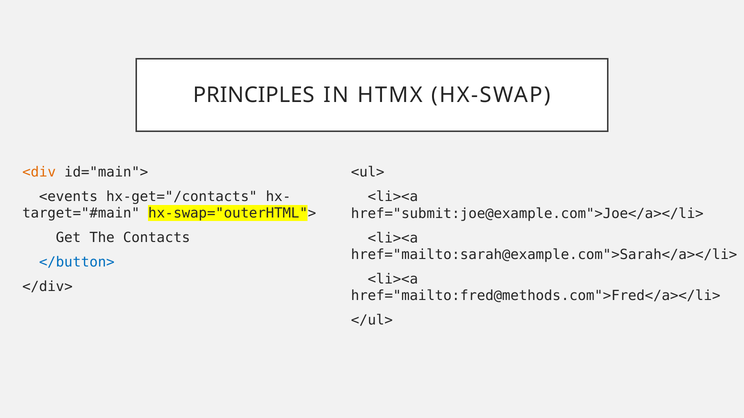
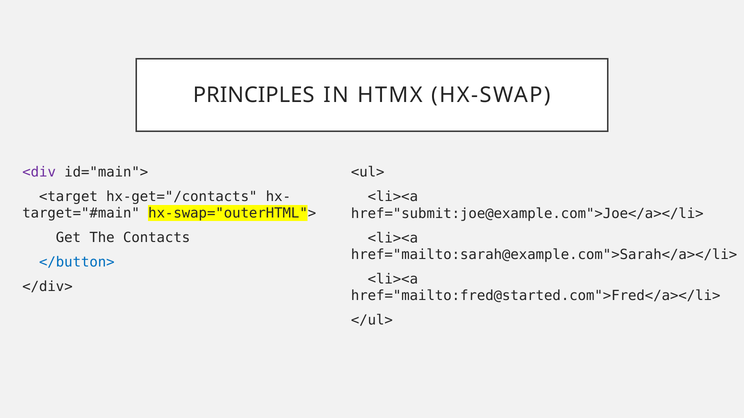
<div colour: orange -> purple
<events: <events -> <target
href="mailto:fred@methods.com">Fred</a></li>: href="mailto:fred@methods.com">Fred</a></li> -> href="mailto:fred@started.com">Fred</a></li>
